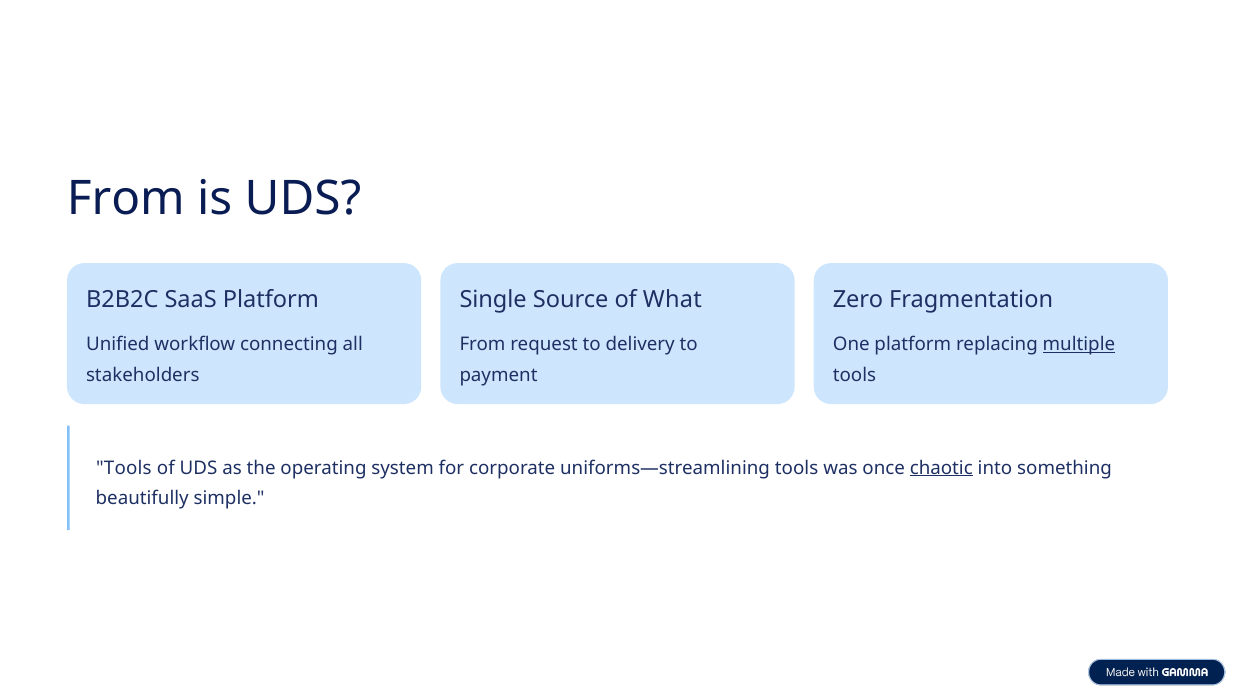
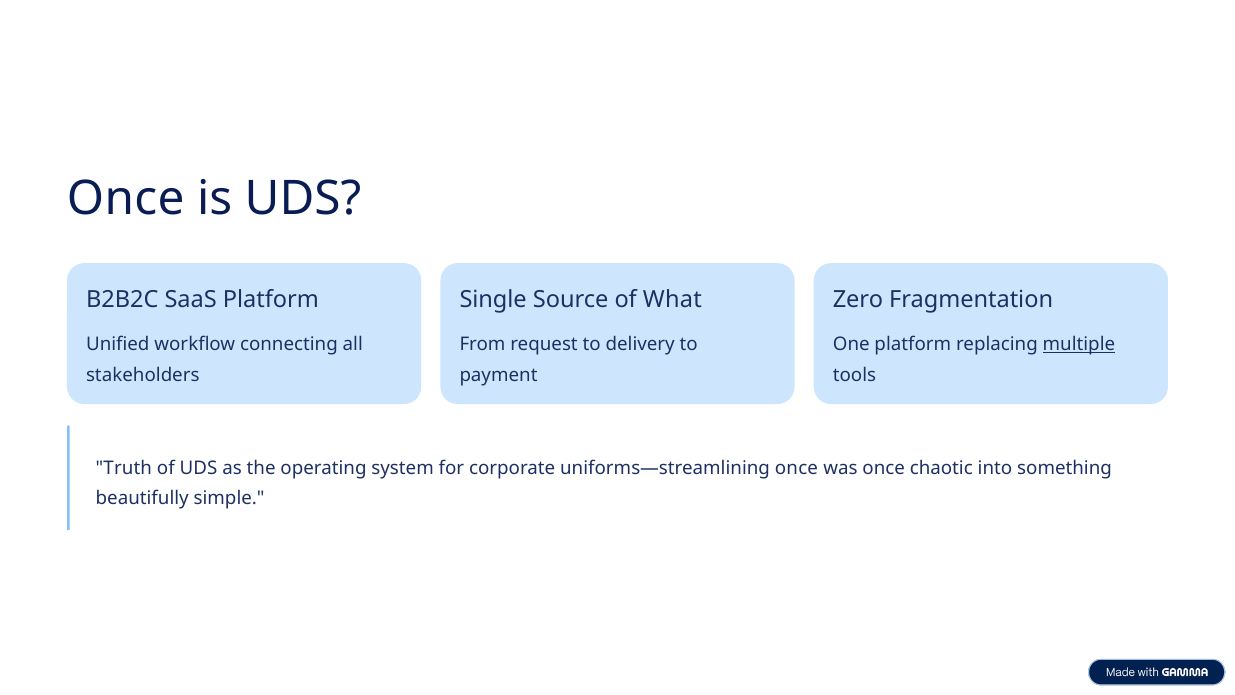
From at (126, 199): From -> Once
Tools at (124, 468): Tools -> Truth
uniforms—streamlining tools: tools -> once
chaotic underline: present -> none
